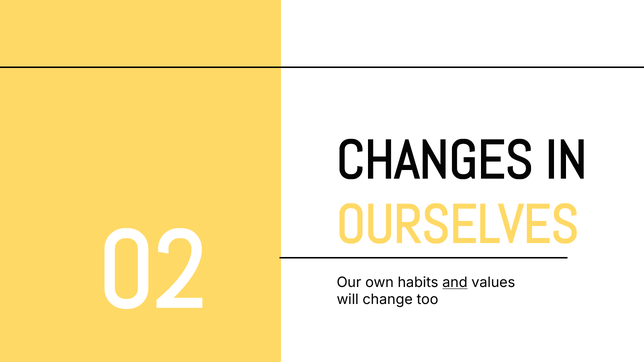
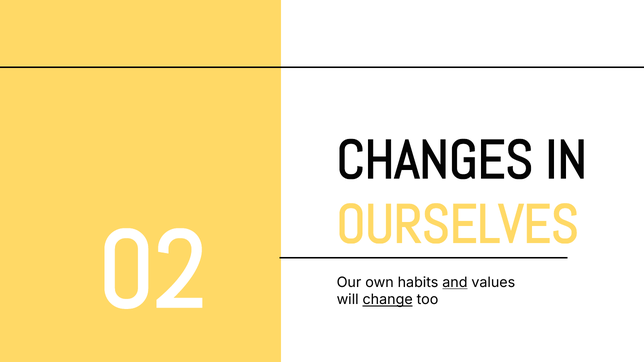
change underline: none -> present
